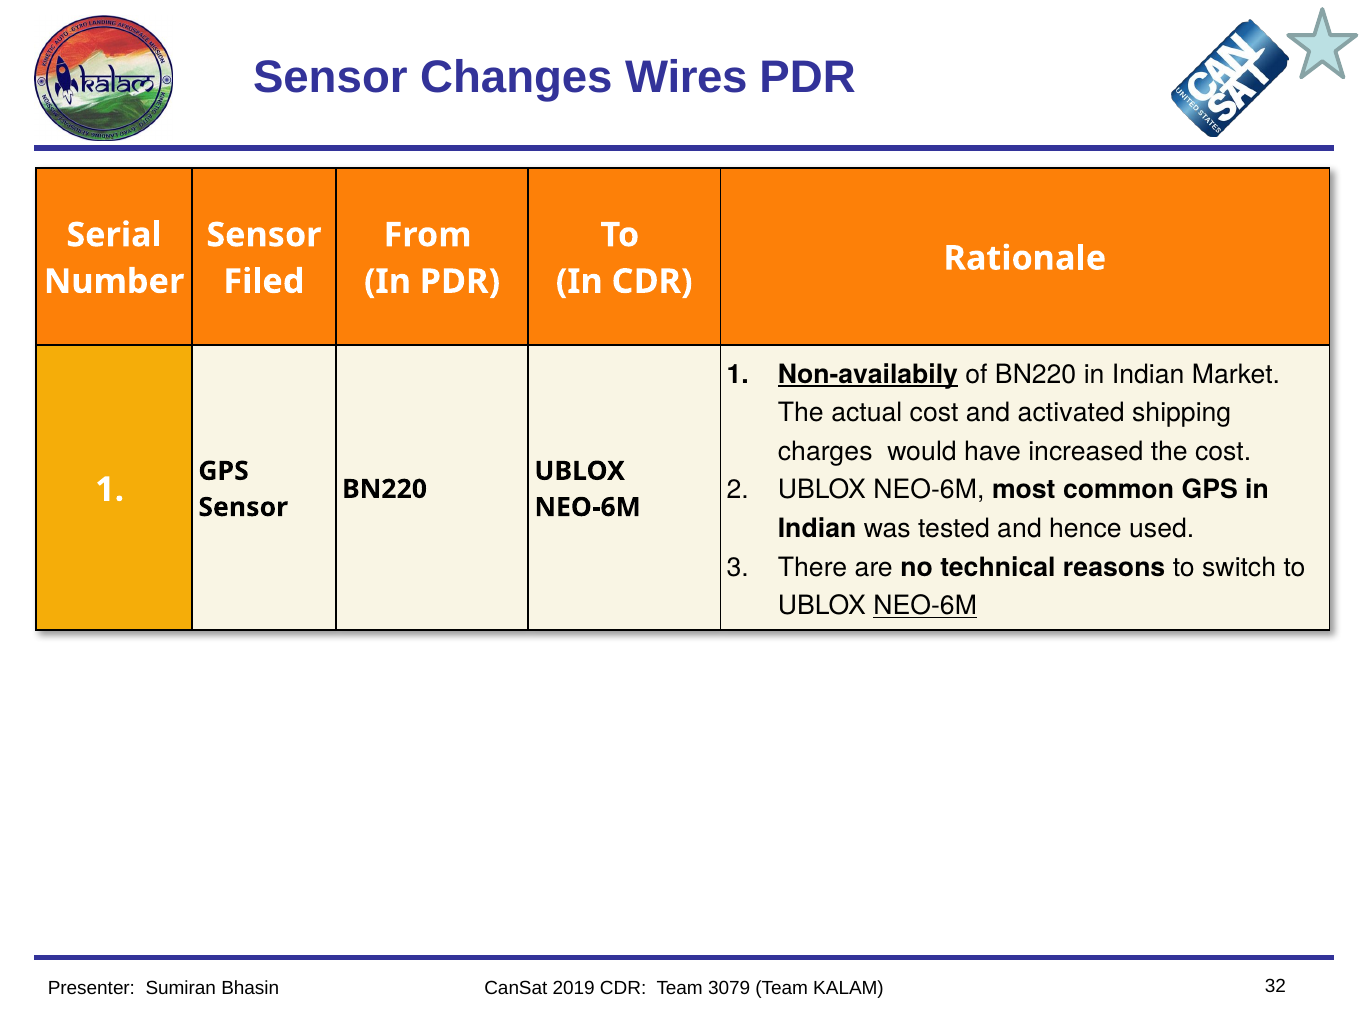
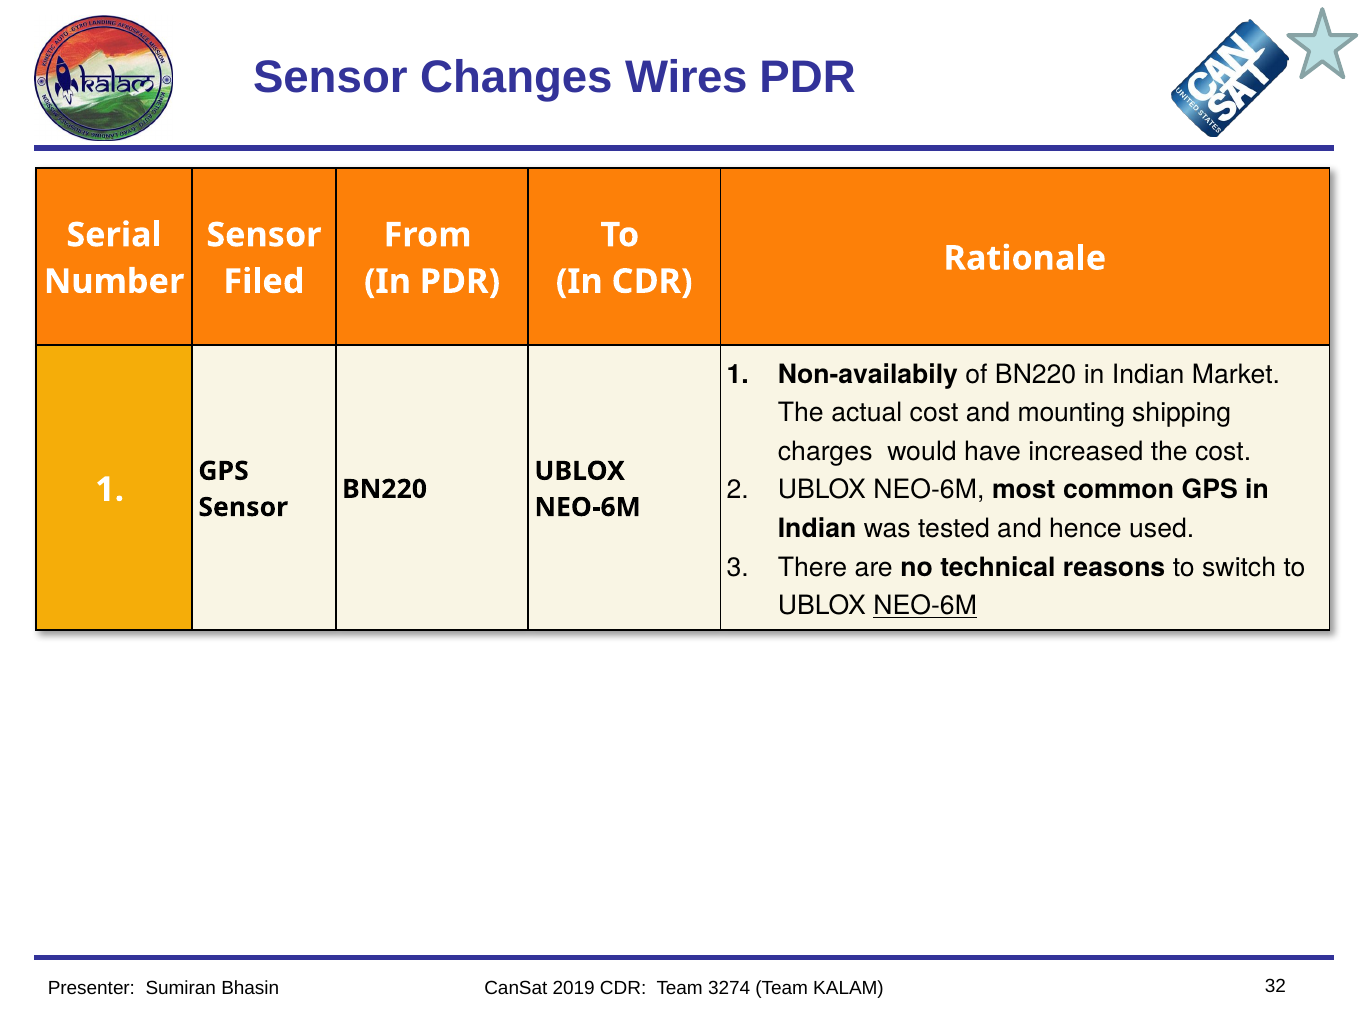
Non-availabily underline: present -> none
activated: activated -> mounting
3079: 3079 -> 3274
